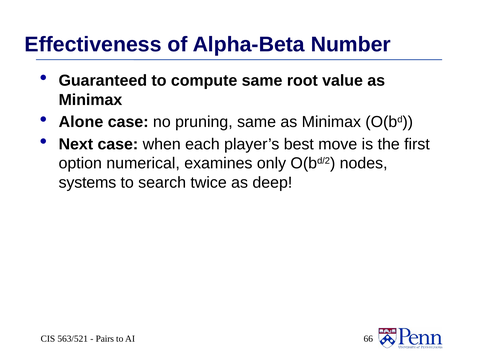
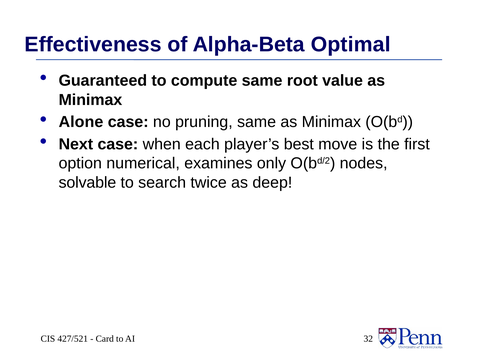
Number: Number -> Optimal
systems: systems -> solvable
563/521: 563/521 -> 427/521
Pairs: Pairs -> Card
66: 66 -> 32
